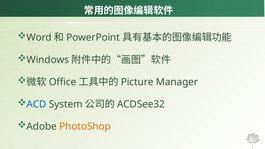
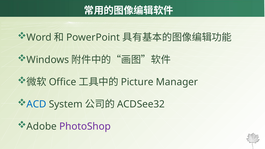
PhotoShop colour: orange -> purple
